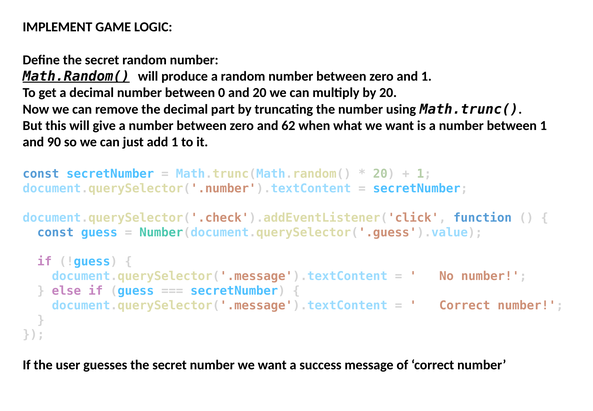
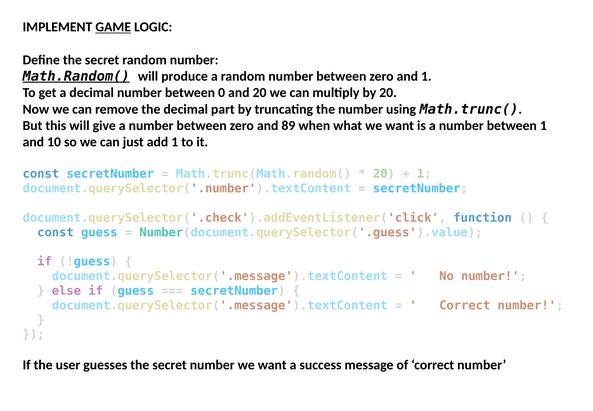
GAME underline: none -> present
62: 62 -> 89
90: 90 -> 10
